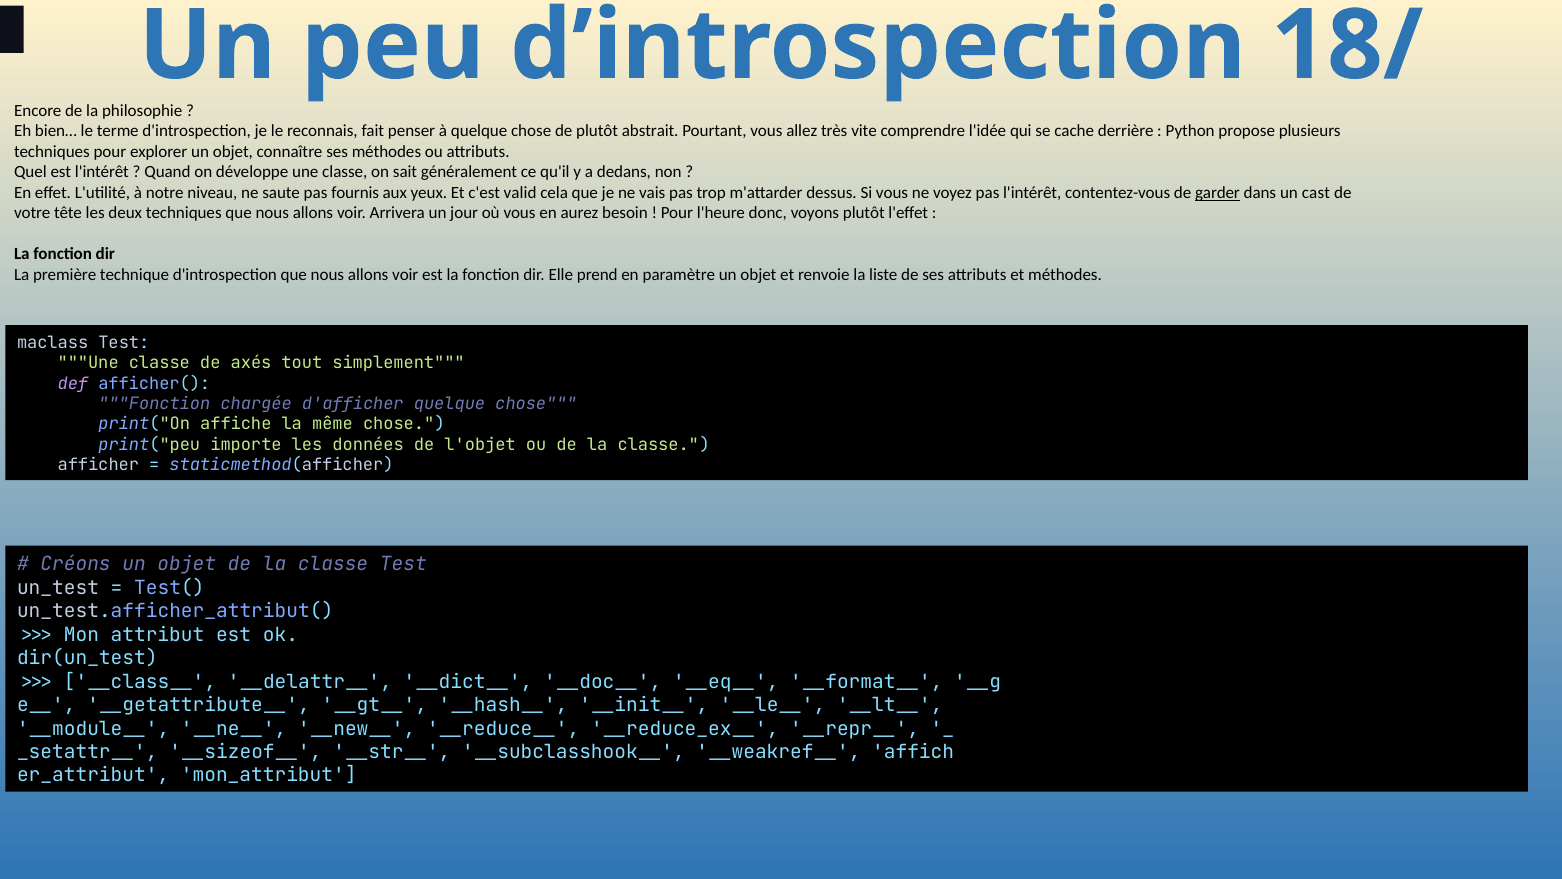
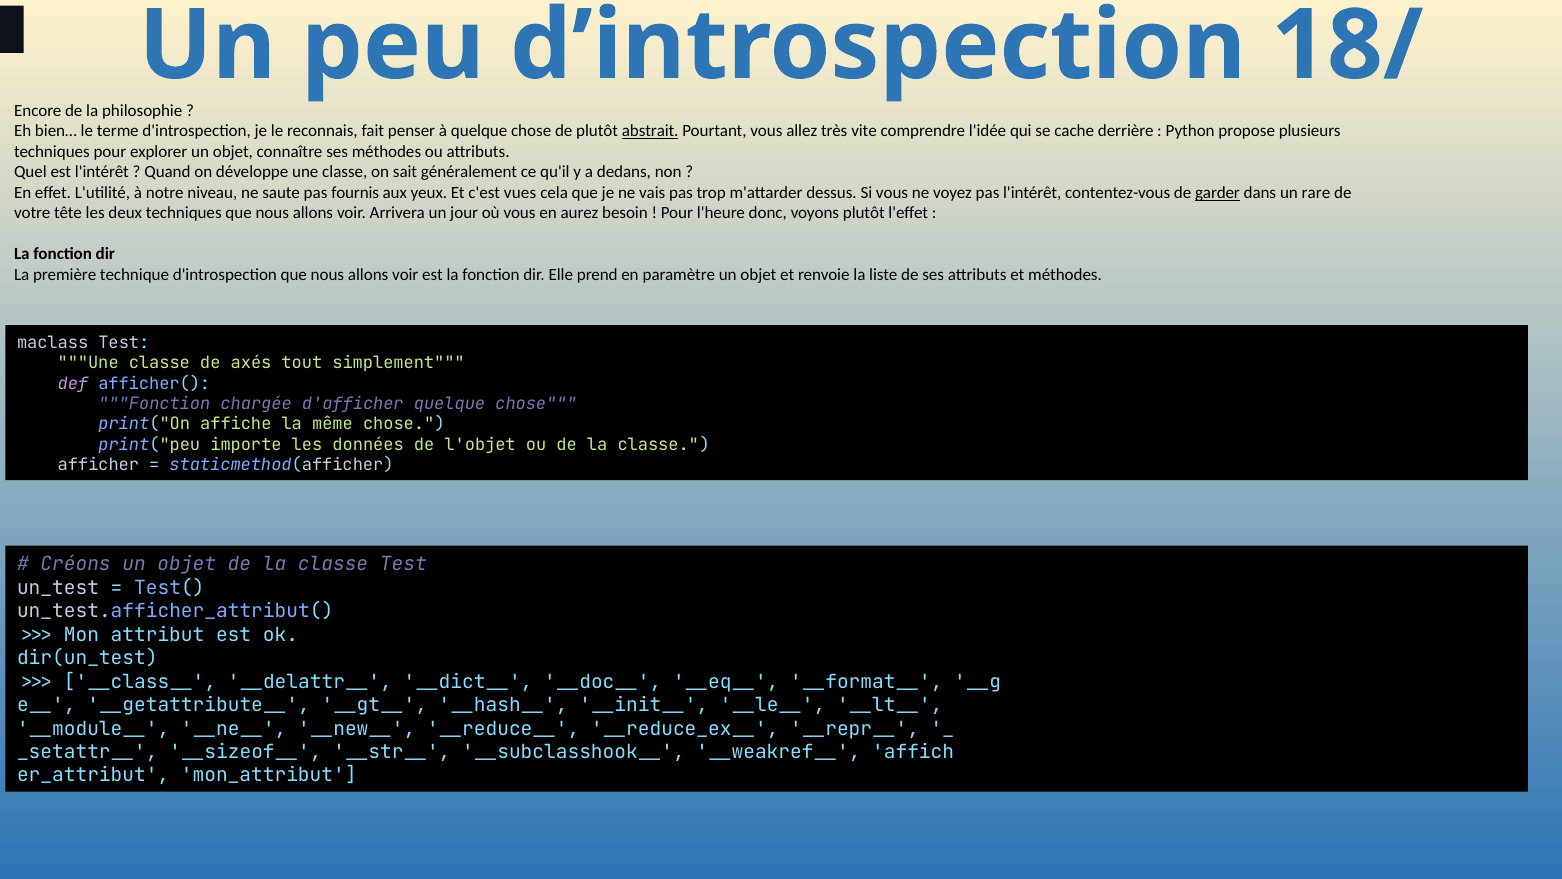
abstrait underline: none -> present
valid: valid -> vues
cast: cast -> rare
